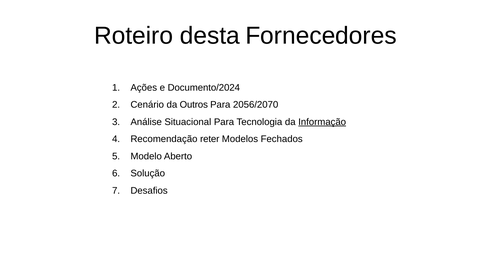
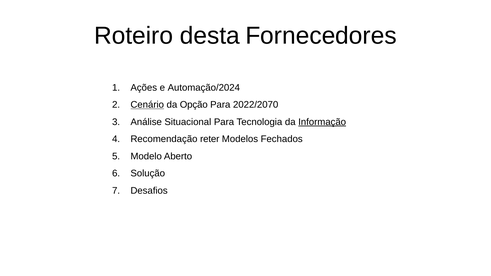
Documento/2024: Documento/2024 -> Automação/2024
Cenário underline: none -> present
Outros: Outros -> Opção
2056/2070: 2056/2070 -> 2022/2070
